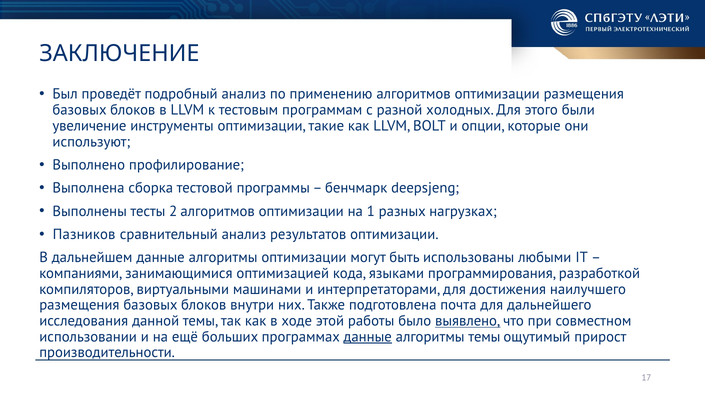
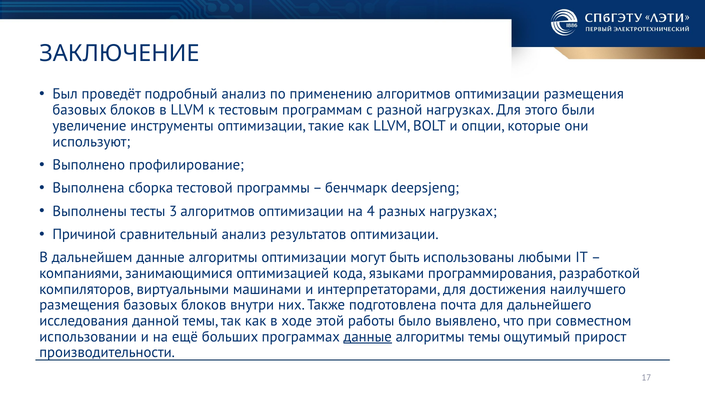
разной холодных: холодных -> нагрузках
2: 2 -> 3
1: 1 -> 4
Пазников: Пазников -> Причиной
выявлено underline: present -> none
